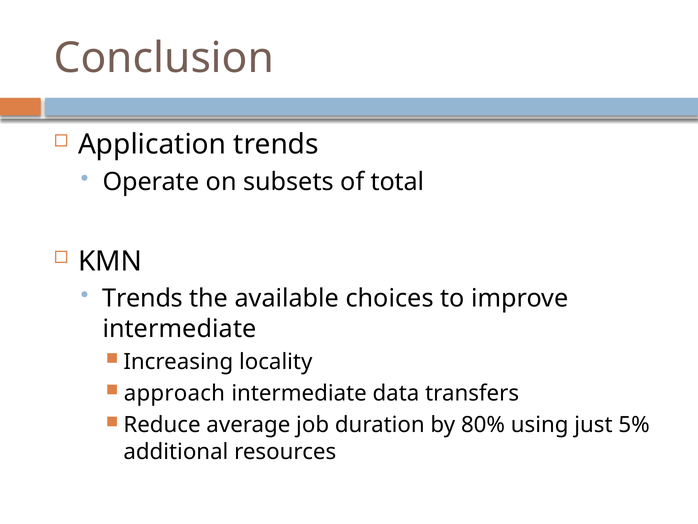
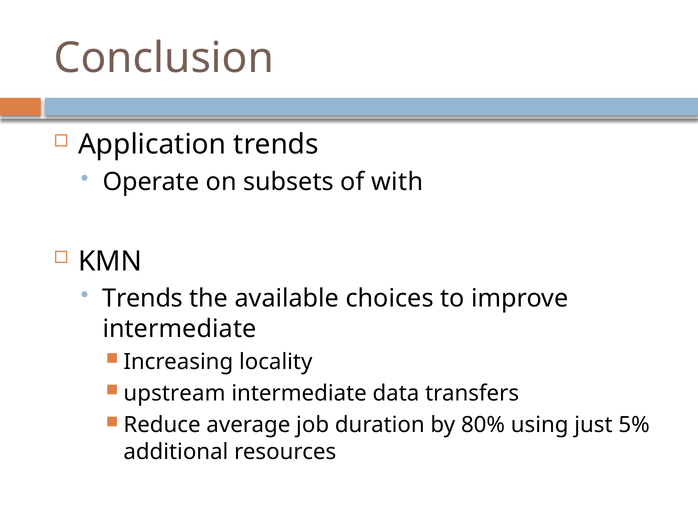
total: total -> with
approach: approach -> upstream
